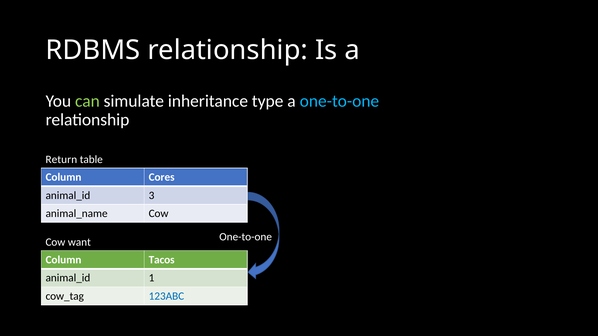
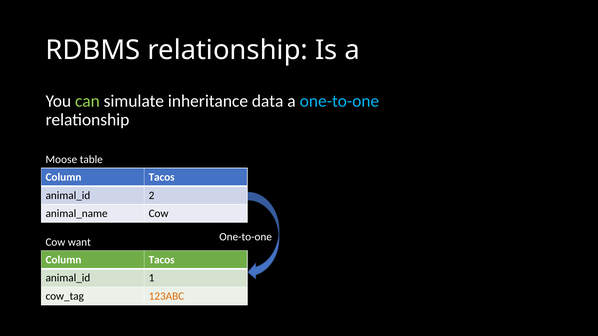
type: type -> data
Return: Return -> Moose
Cores at (162, 177): Cores -> Tacos
3: 3 -> 2
123ABC colour: blue -> orange
